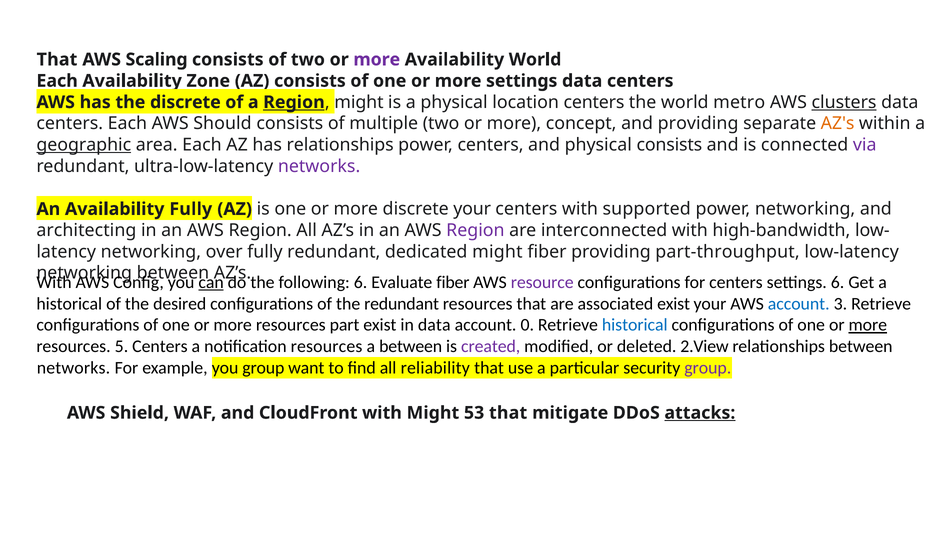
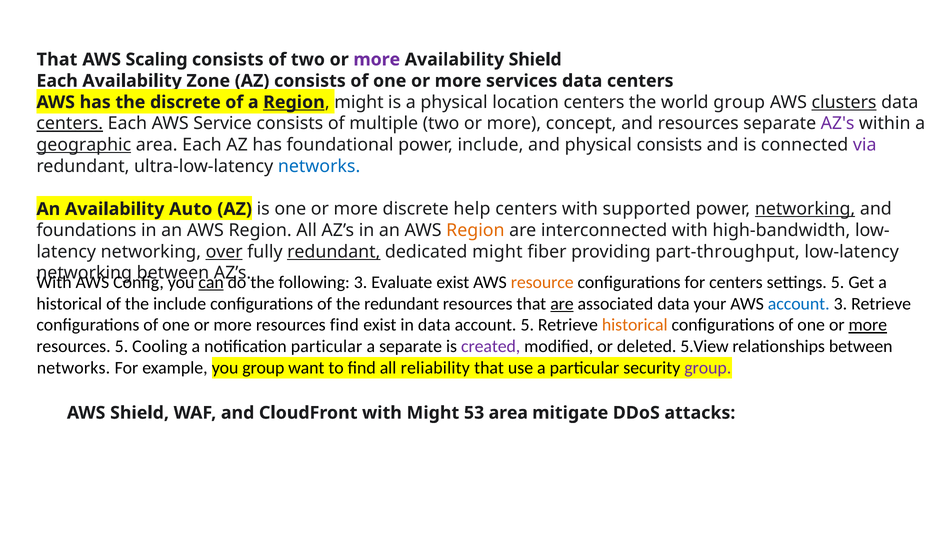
Availability World: World -> Shield
more settings: settings -> services
world metro: metro -> group
centers at (70, 124) underline: none -> present
Should: Should -> Service
and providing: providing -> resources
AZ's colour: orange -> purple
has relationships: relationships -> foundational
power centers: centers -> include
networks at (319, 166) colour: purple -> blue
Availability Fully: Fully -> Auto
discrete your: your -> help
networking at (805, 209) underline: none -> present
architecting: architecting -> foundations
Region at (475, 231) colour: purple -> orange
over underline: none -> present
redundant at (334, 252) underline: none -> present
following 6: 6 -> 3
Evaluate fiber: fiber -> exist
resource colour: purple -> orange
settings 6: 6 -> 5
the desired: desired -> include
are at (562, 304) underline: none -> present
associated exist: exist -> data
resources part: part -> find
account 0: 0 -> 5
historical at (635, 325) colour: blue -> orange
5 Centers: Centers -> Cooling
notification resources: resources -> particular
a between: between -> separate
2.View: 2.View -> 5.View
53 that: that -> area
attacks underline: present -> none
